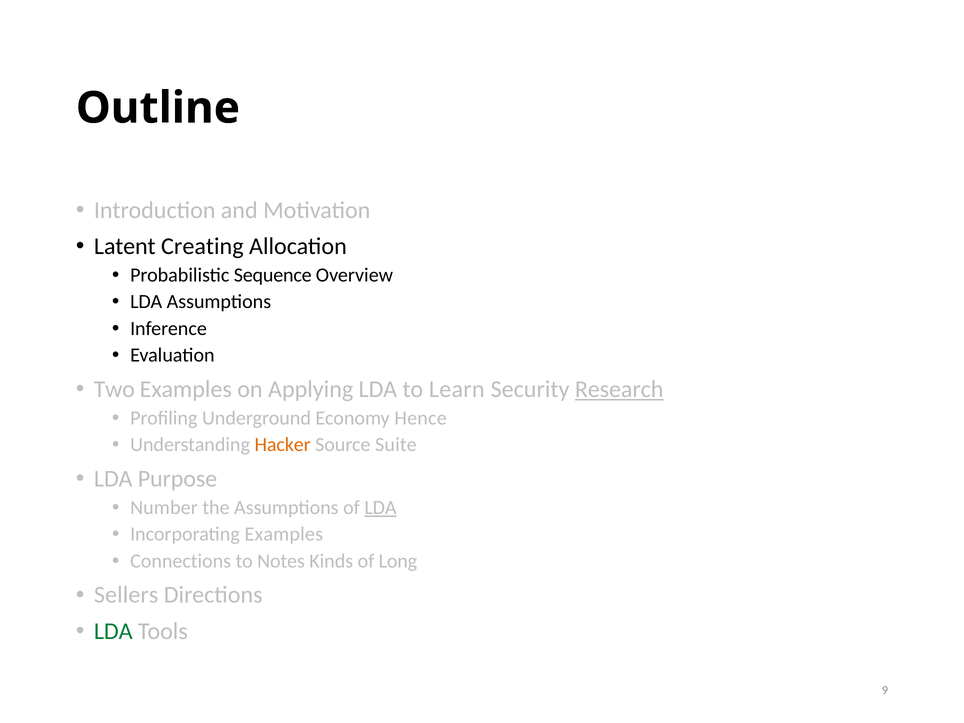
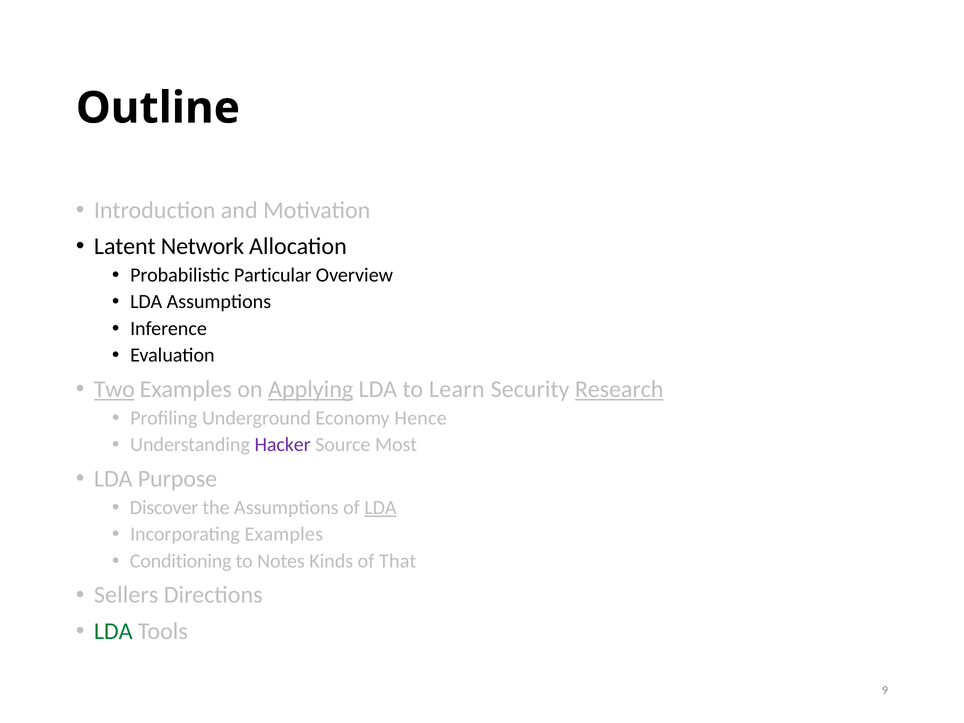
Creating: Creating -> Network
Sequence: Sequence -> Particular
Two underline: none -> present
Applying underline: none -> present
Hacker colour: orange -> purple
Suite: Suite -> Most
Number: Number -> Discover
Connections: Connections -> Conditioning
Long: Long -> That
